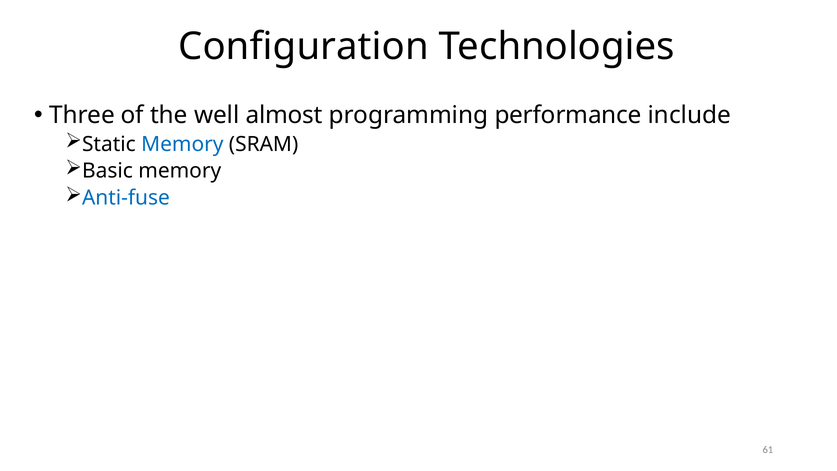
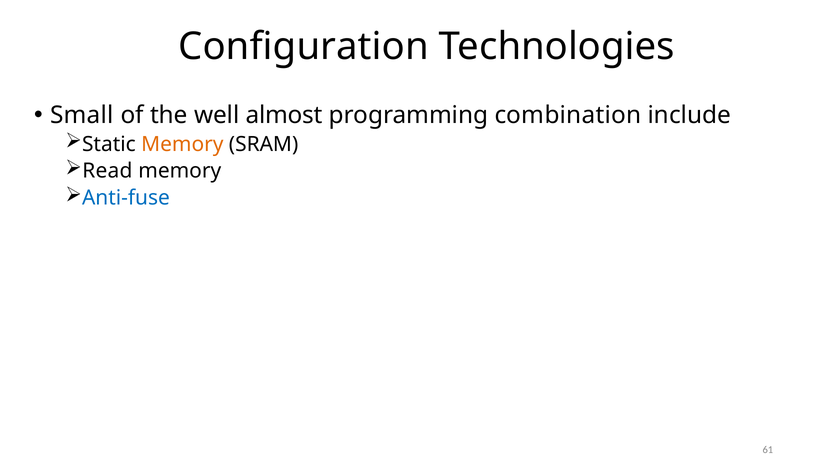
Three: Three -> Small
performance: performance -> combination
Memory at (182, 144) colour: blue -> orange
Basic: Basic -> Read
